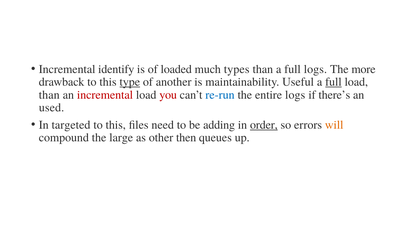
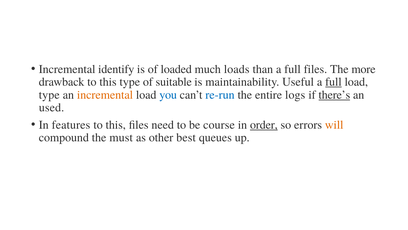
types: types -> loads
full logs: logs -> files
type at (130, 82) underline: present -> none
another: another -> suitable
than at (49, 95): than -> type
incremental at (105, 95) colour: red -> orange
you colour: red -> blue
there’s underline: none -> present
targeted: targeted -> features
adding: adding -> course
large: large -> must
then: then -> best
